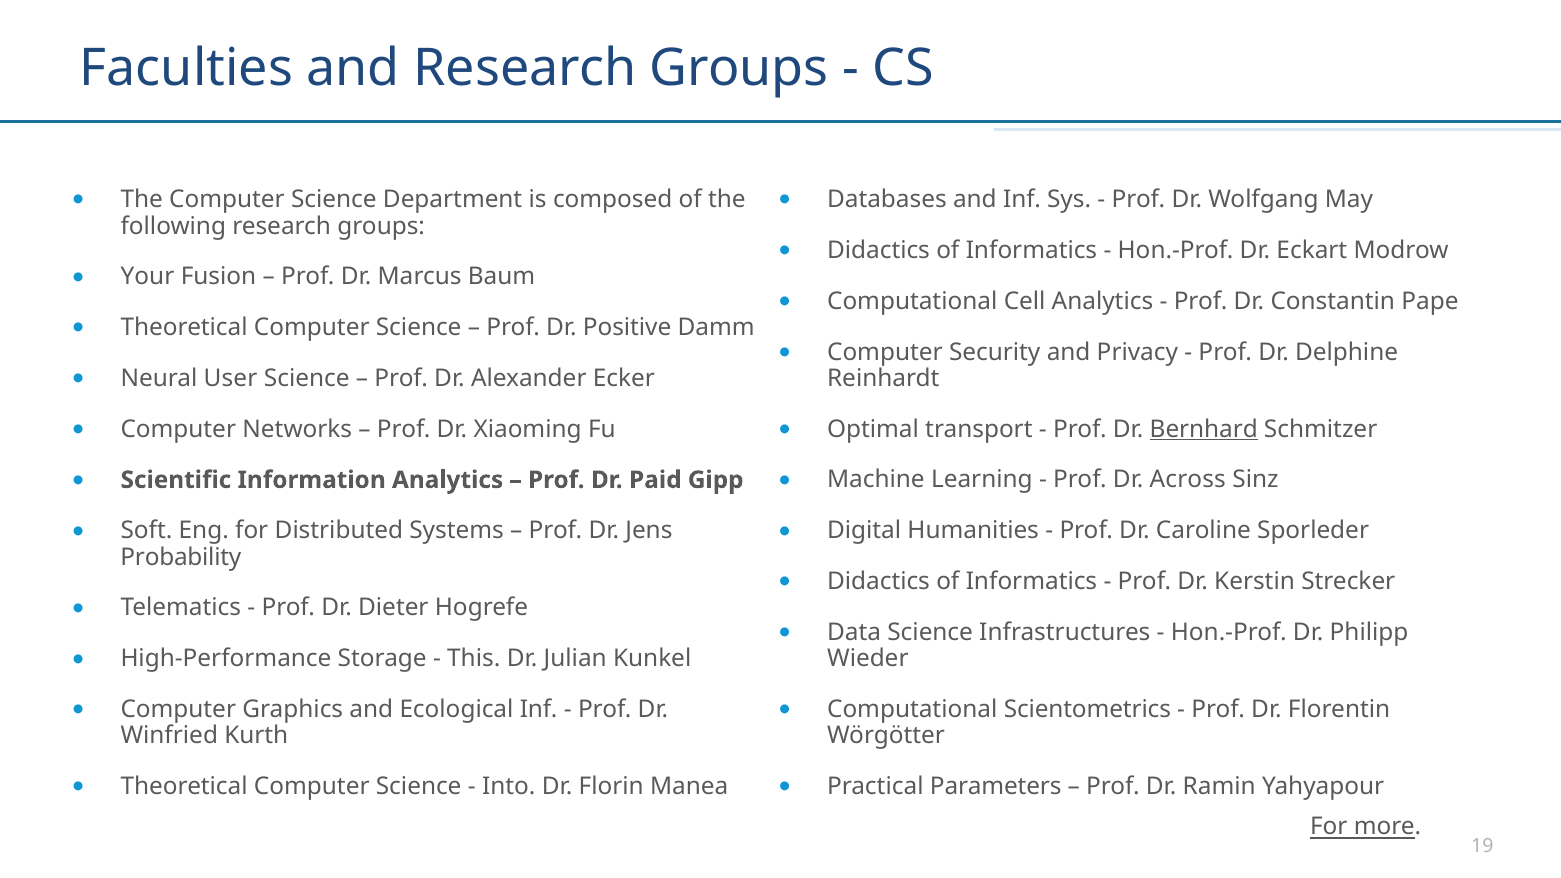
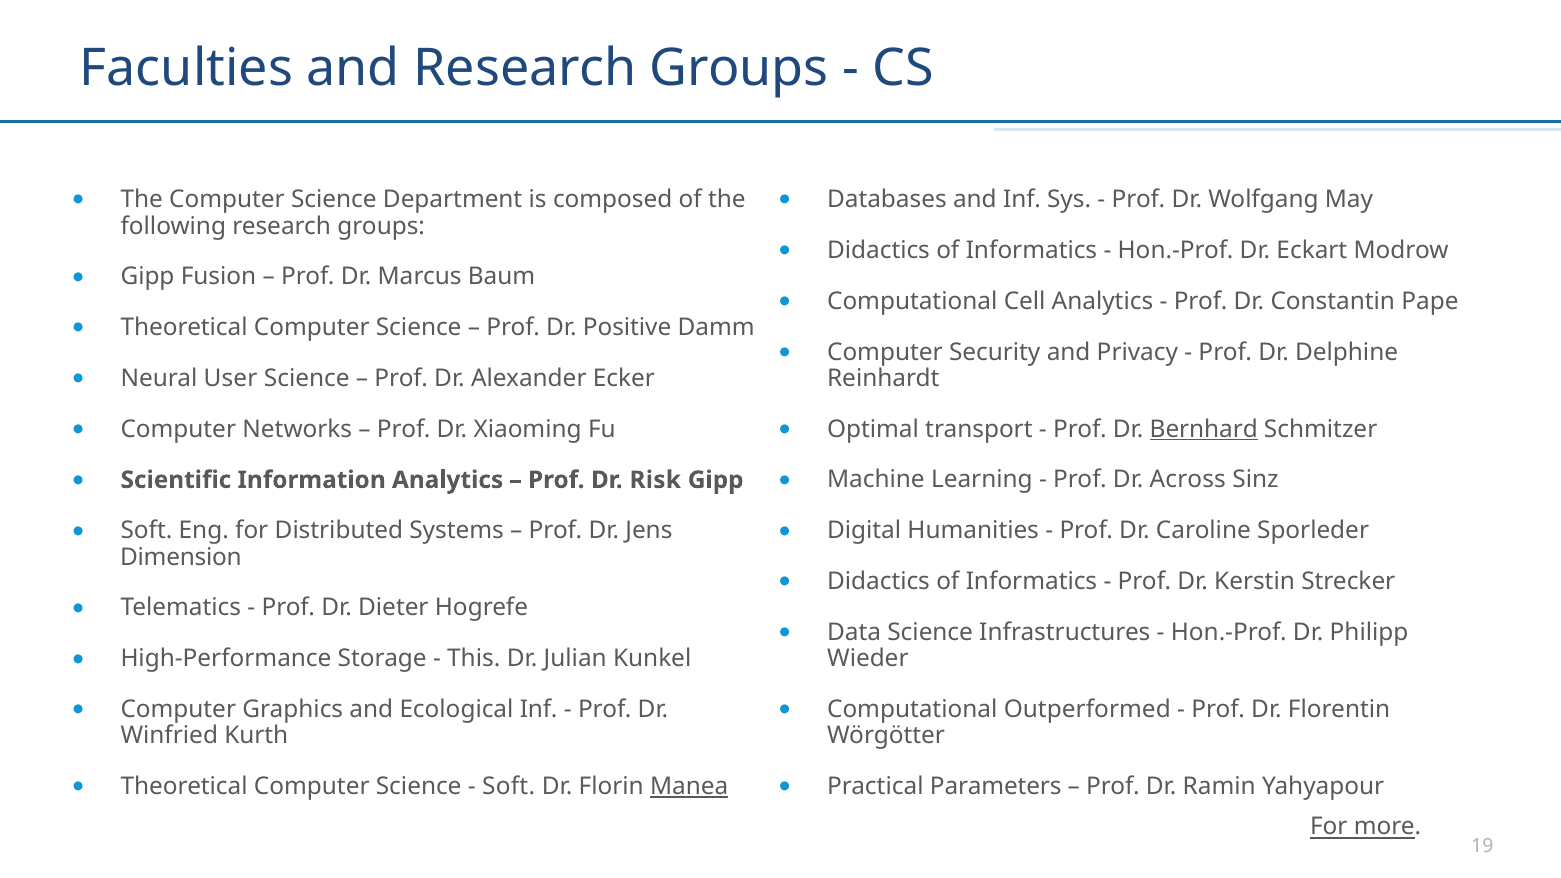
Your at (147, 277): Your -> Gipp
Paid: Paid -> Risk
Probability: Probability -> Dimension
Scientometrics: Scientometrics -> Outperformed
Into at (509, 787): Into -> Soft
Manea underline: none -> present
